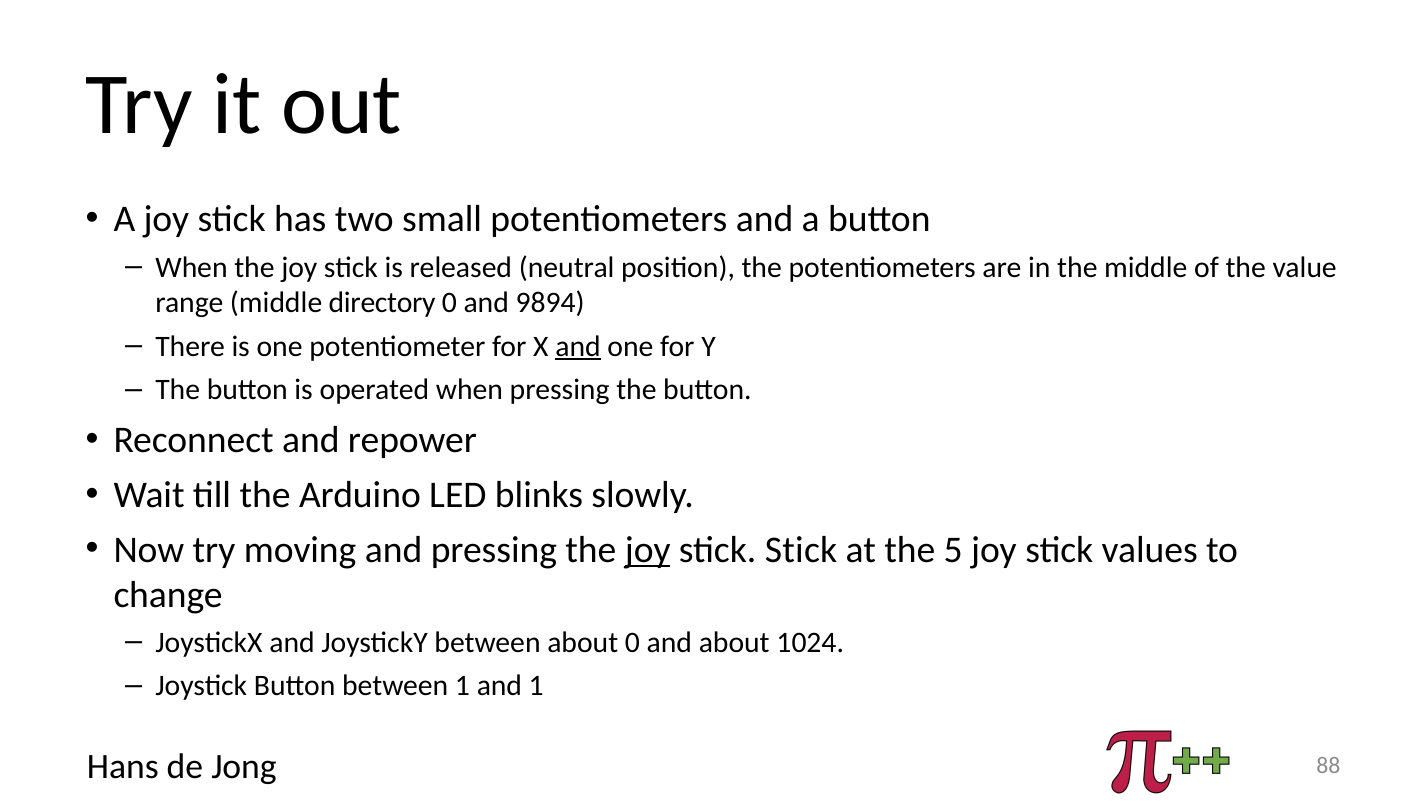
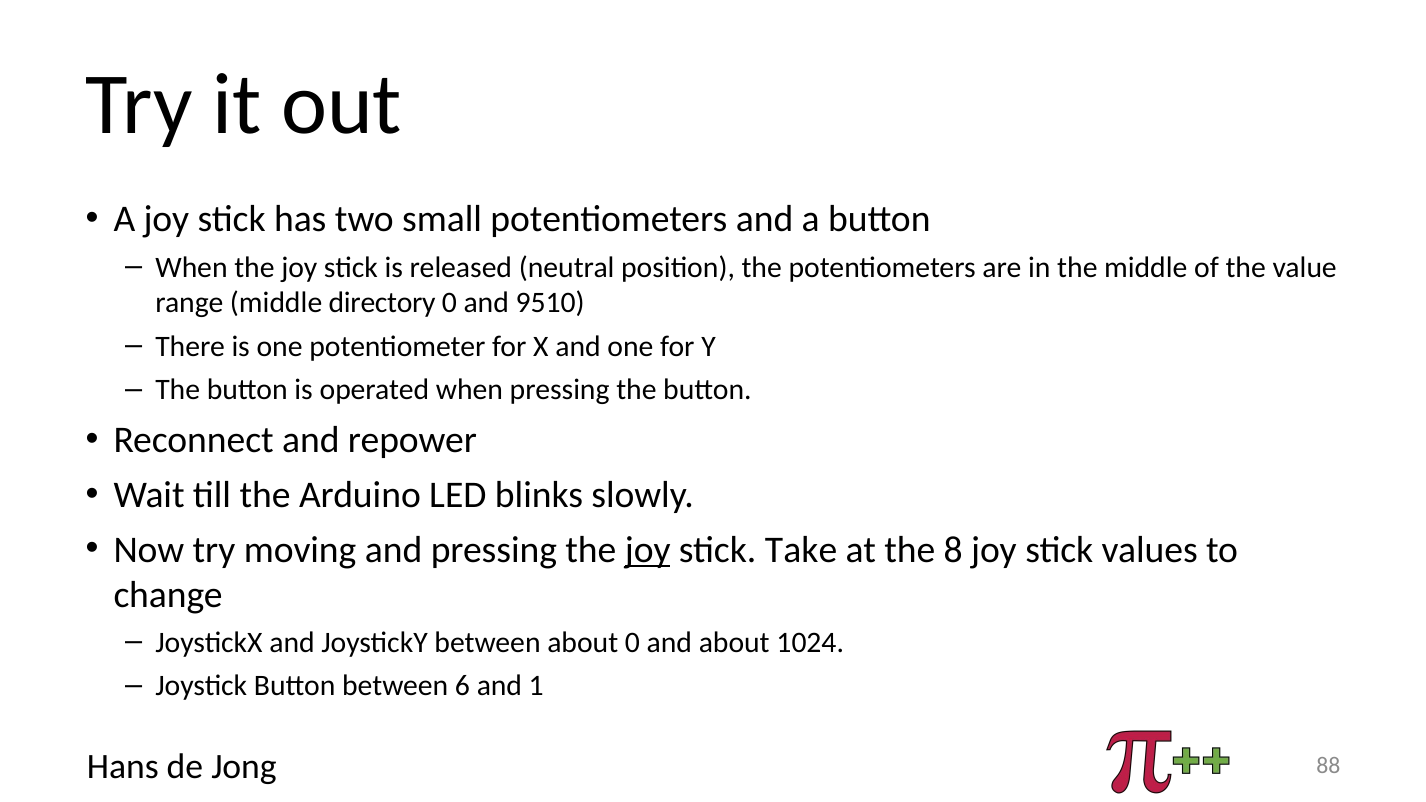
9894: 9894 -> 9510
and at (578, 346) underline: present -> none
stick Stick: Stick -> Take
5: 5 -> 8
between 1: 1 -> 6
